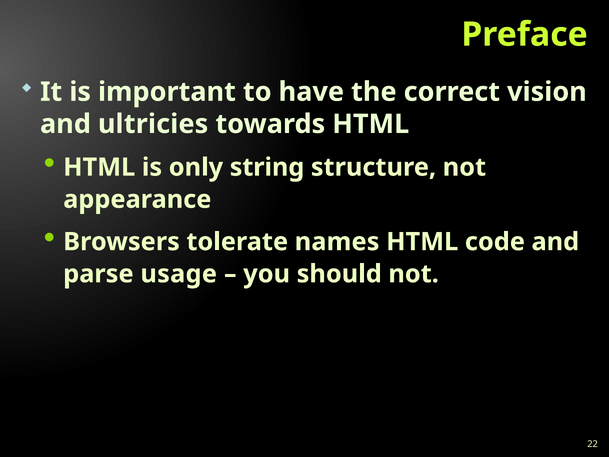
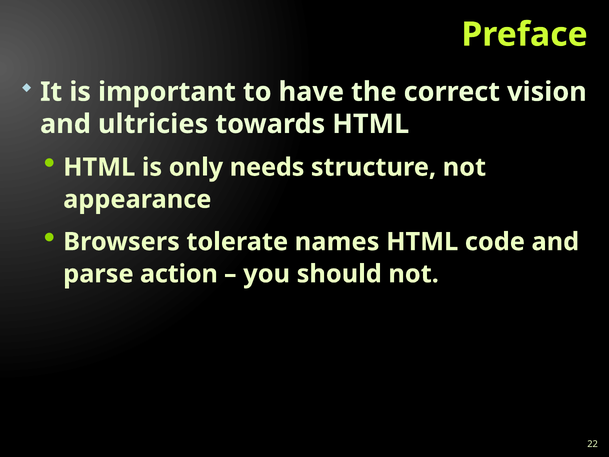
string: string -> needs
usage: usage -> action
